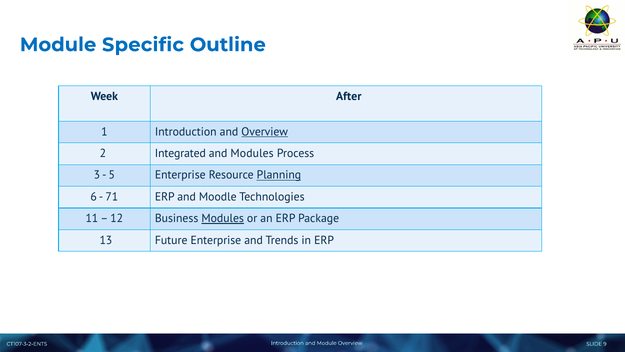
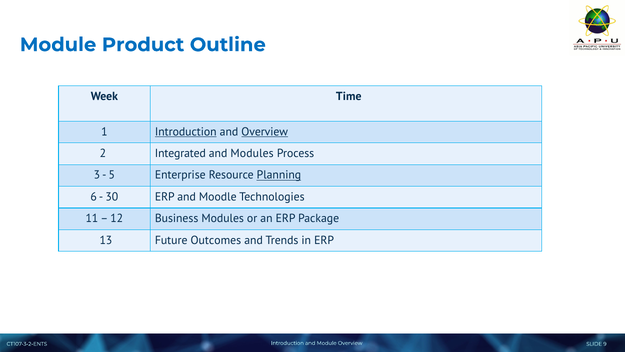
Specific: Specific -> Product
After: After -> Time
Introduction at (186, 132) underline: none -> present
71: 71 -> 30
Modules at (223, 218) underline: present -> none
Future Enterprise: Enterprise -> Outcomes
